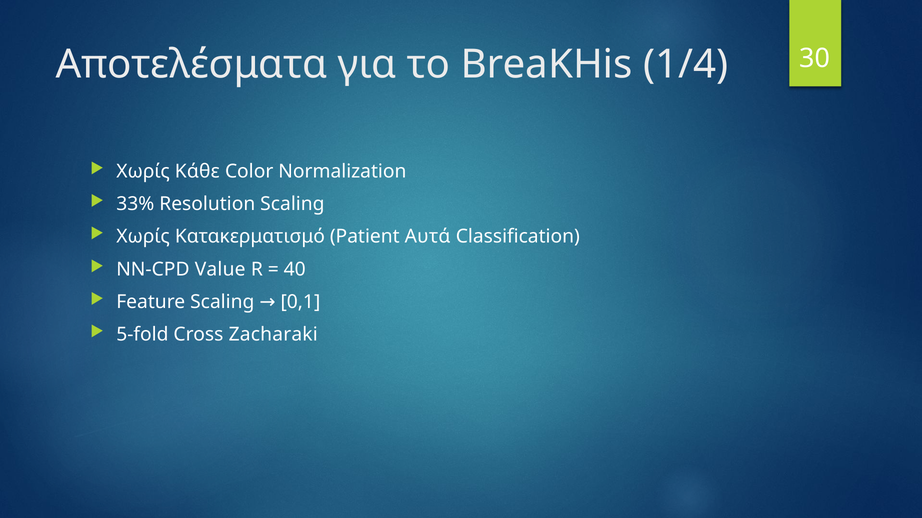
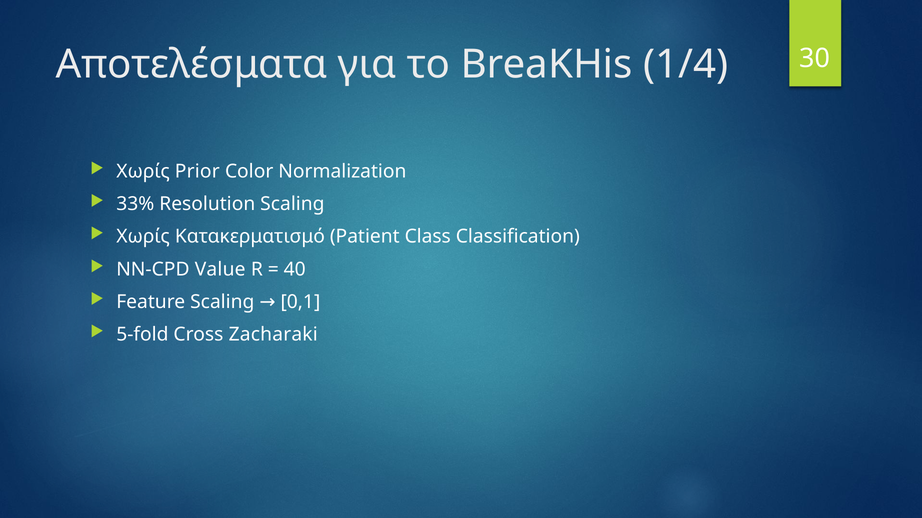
Κάθε: Κάθε -> Prior
Αυτά: Αυτά -> Class
